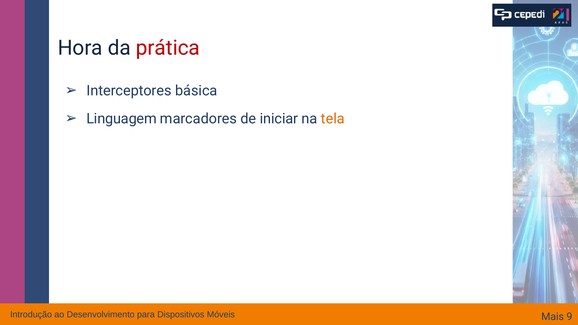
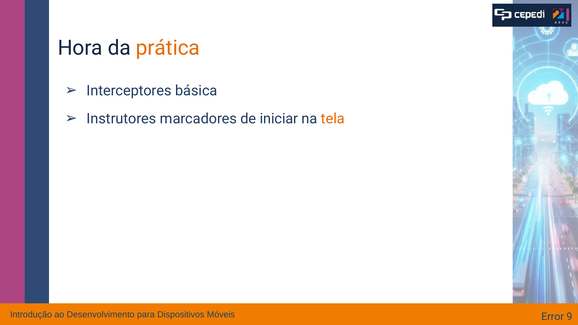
prática colour: red -> orange
Linguagem: Linguagem -> Instrutores
Mais: Mais -> Error
